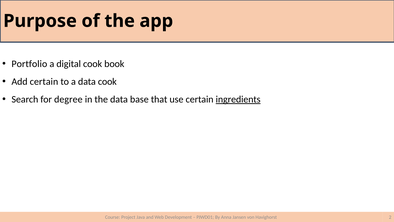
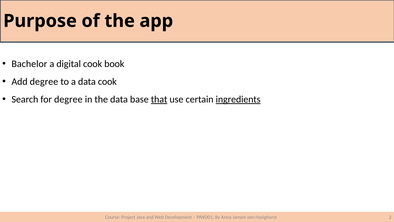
Portfolio: Portfolio -> Bachelor
Add certain: certain -> degree
that underline: none -> present
